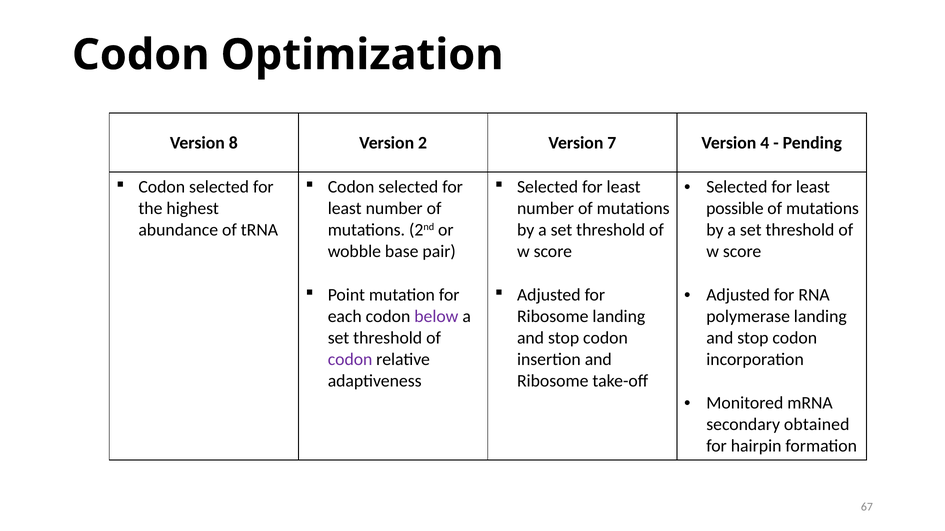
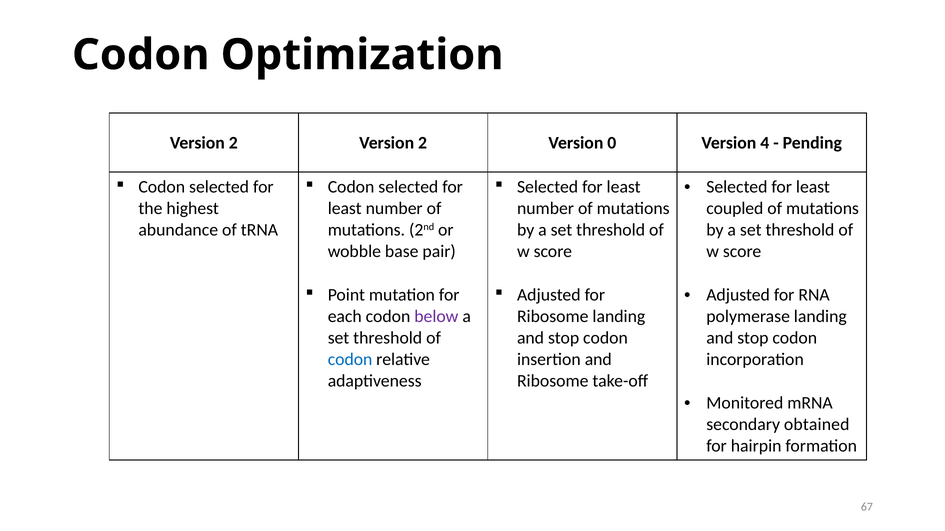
8 at (233, 143): 8 -> 2
7: 7 -> 0
possible: possible -> coupled
codon at (350, 360) colour: purple -> blue
